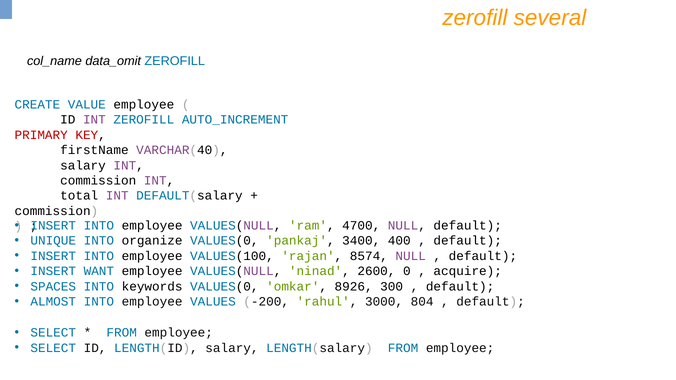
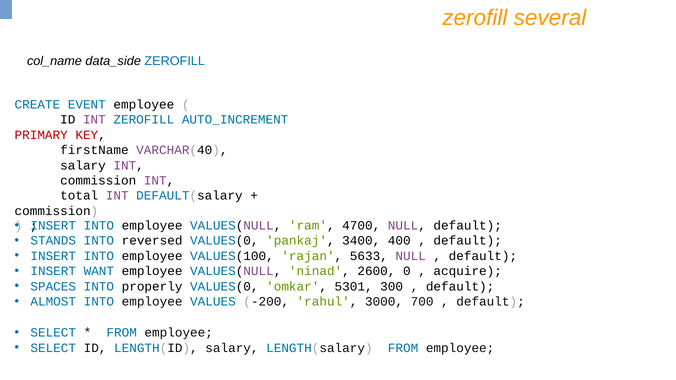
data_omit: data_omit -> data_side
VALUE: VALUE -> EVENT
UNIQUE: UNIQUE -> STANDS
organize: organize -> reversed
8574: 8574 -> 5633
keywords: keywords -> properly
8926: 8926 -> 5301
804: 804 -> 700
